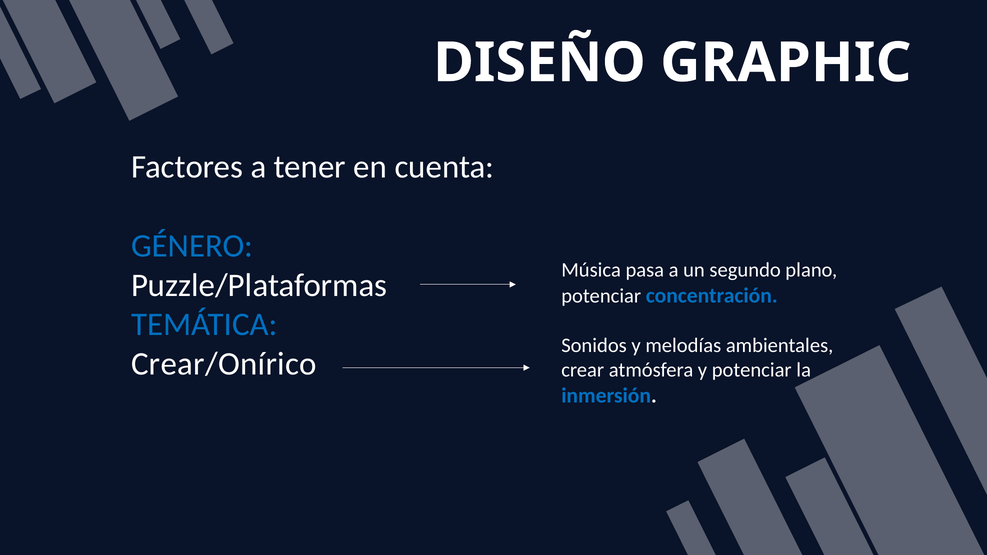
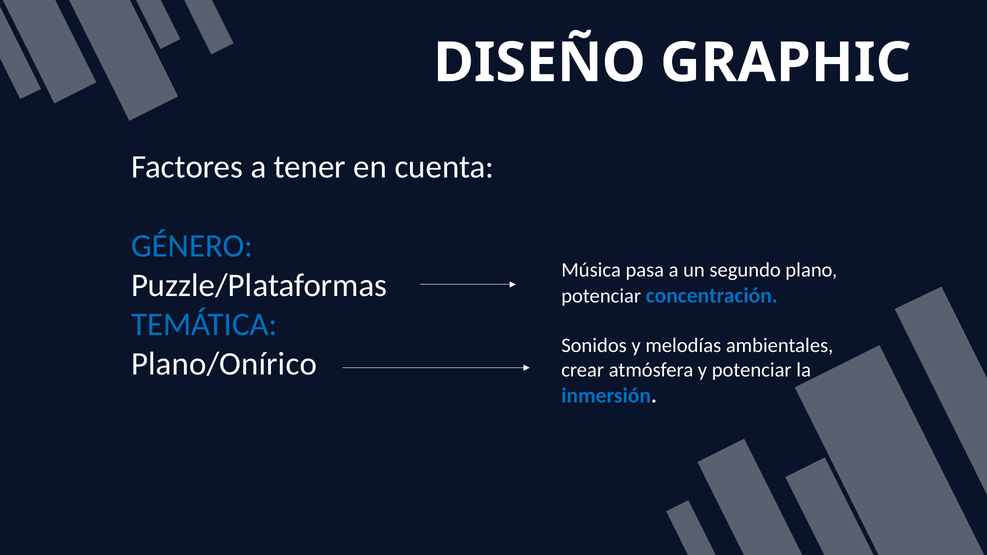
Crear/Onírico: Crear/Onírico -> Plano/Onírico
